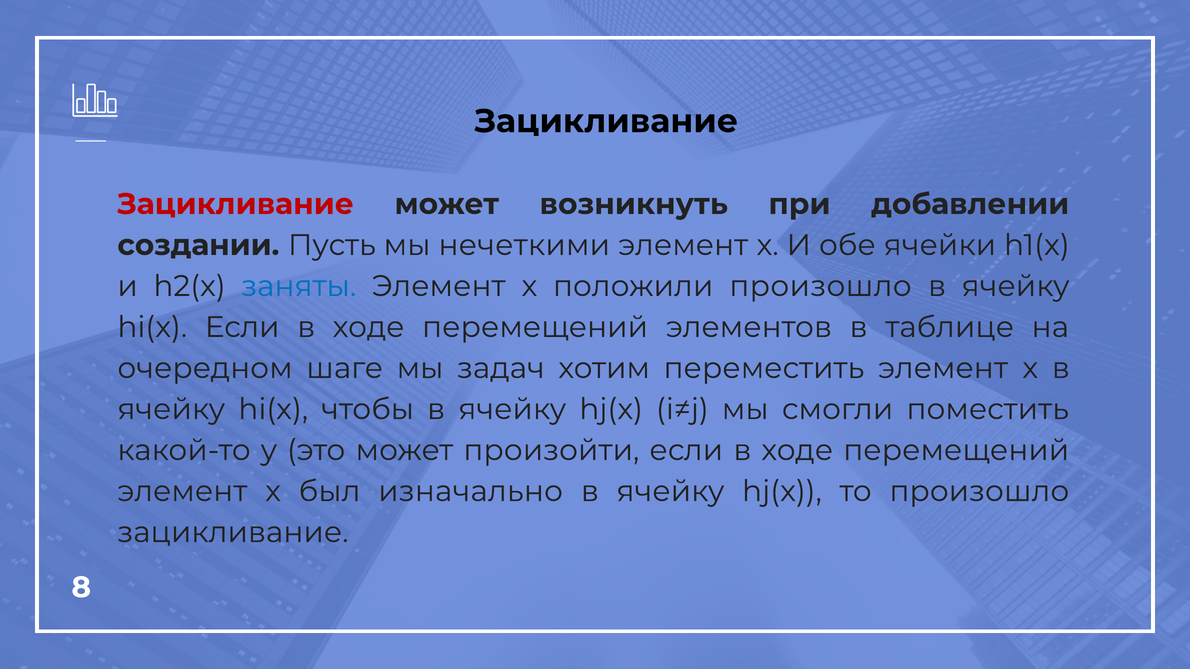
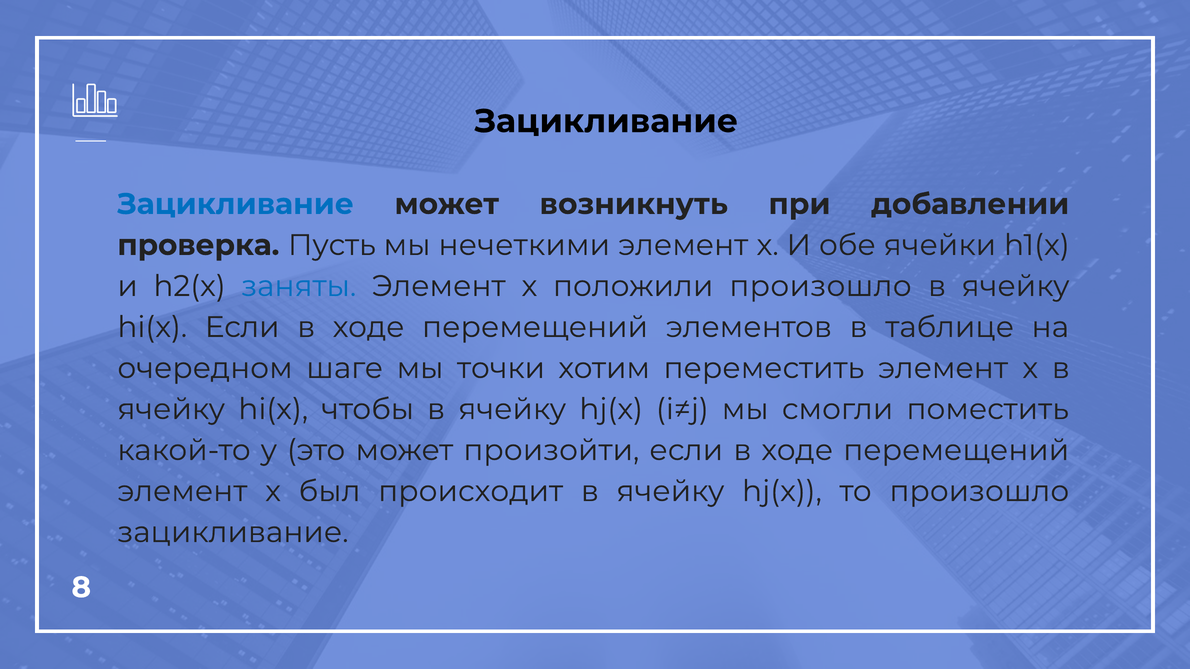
Зацикливание at (236, 204) colour: red -> blue
создании: создании -> проверка
задач: задач -> точки
изначально: изначально -> происходит
